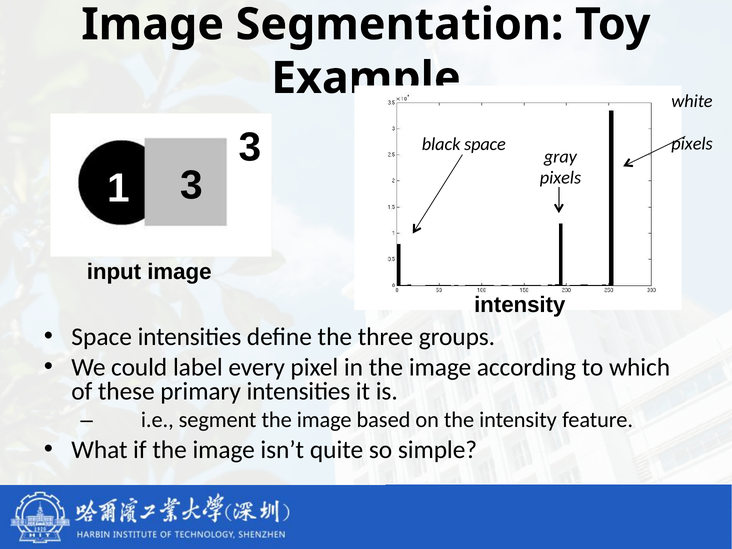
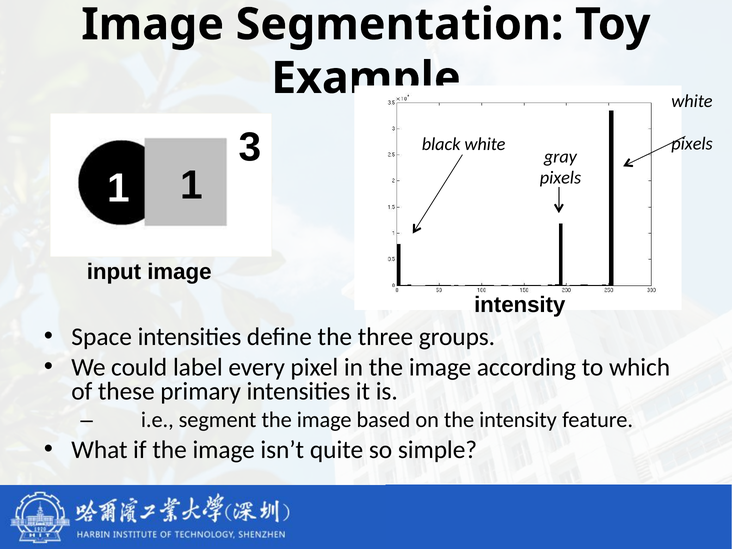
black space: space -> white
1 3: 3 -> 1
